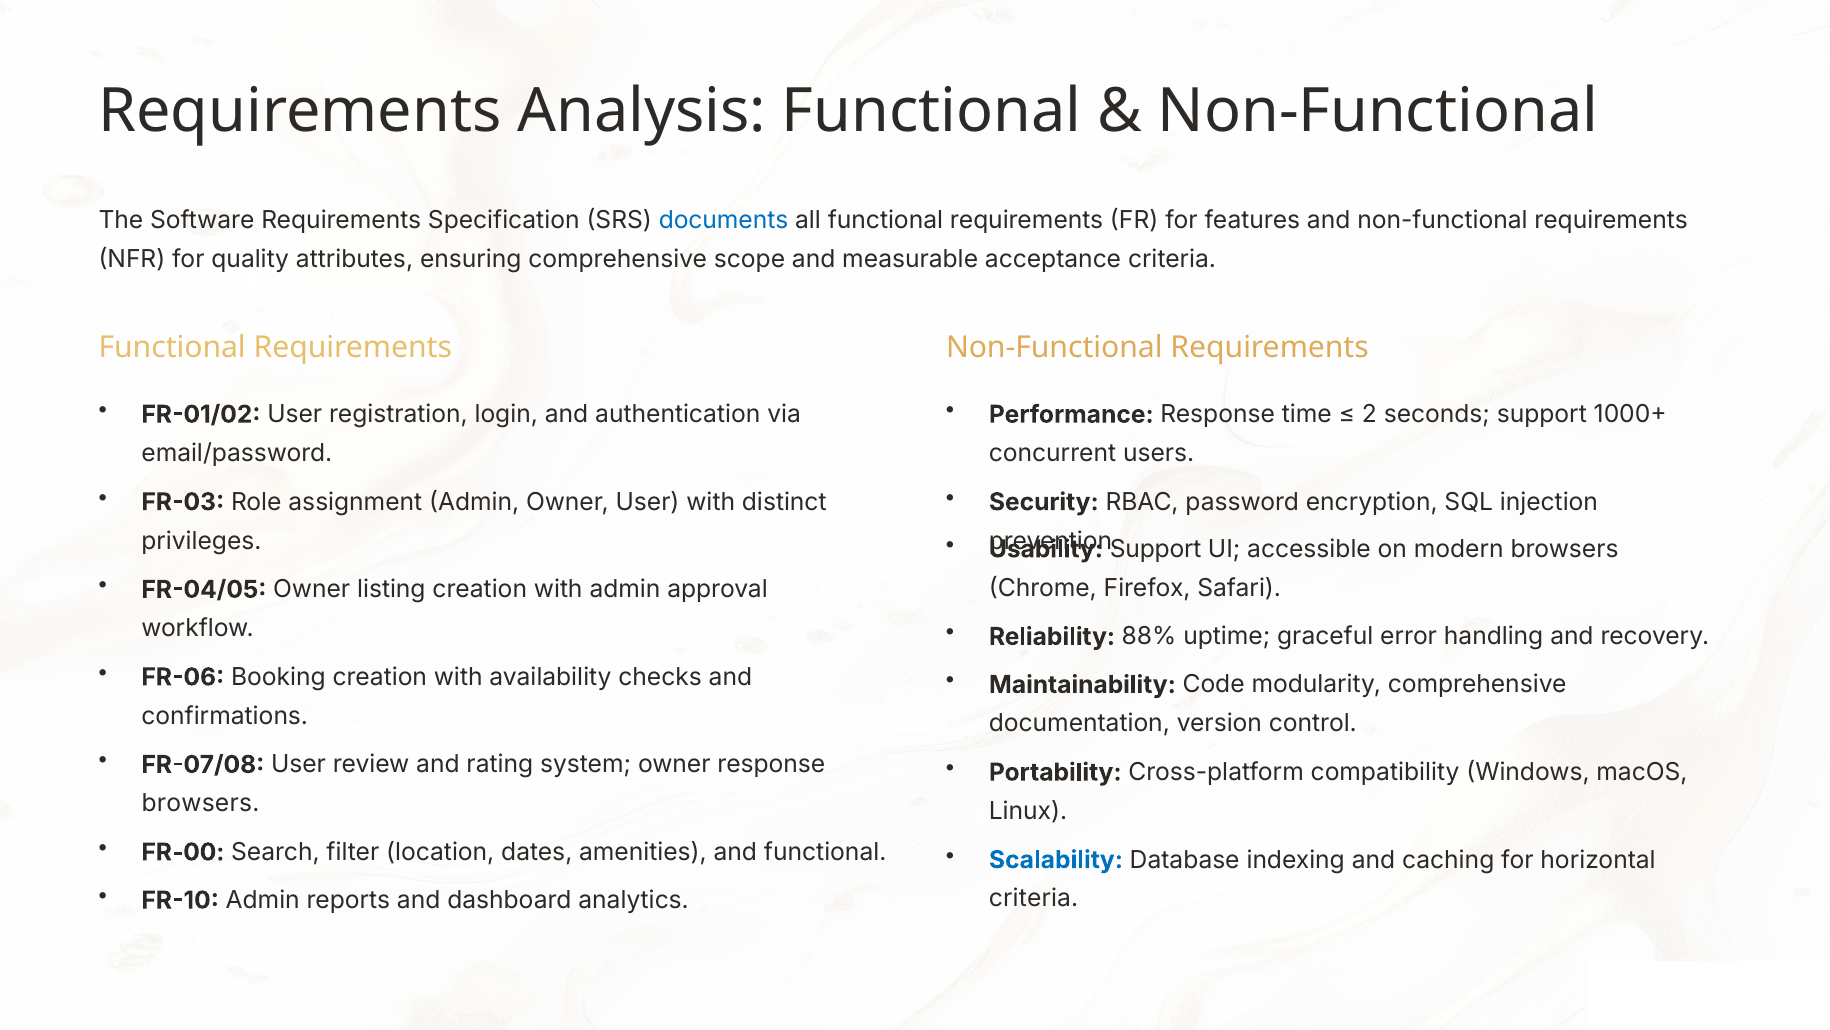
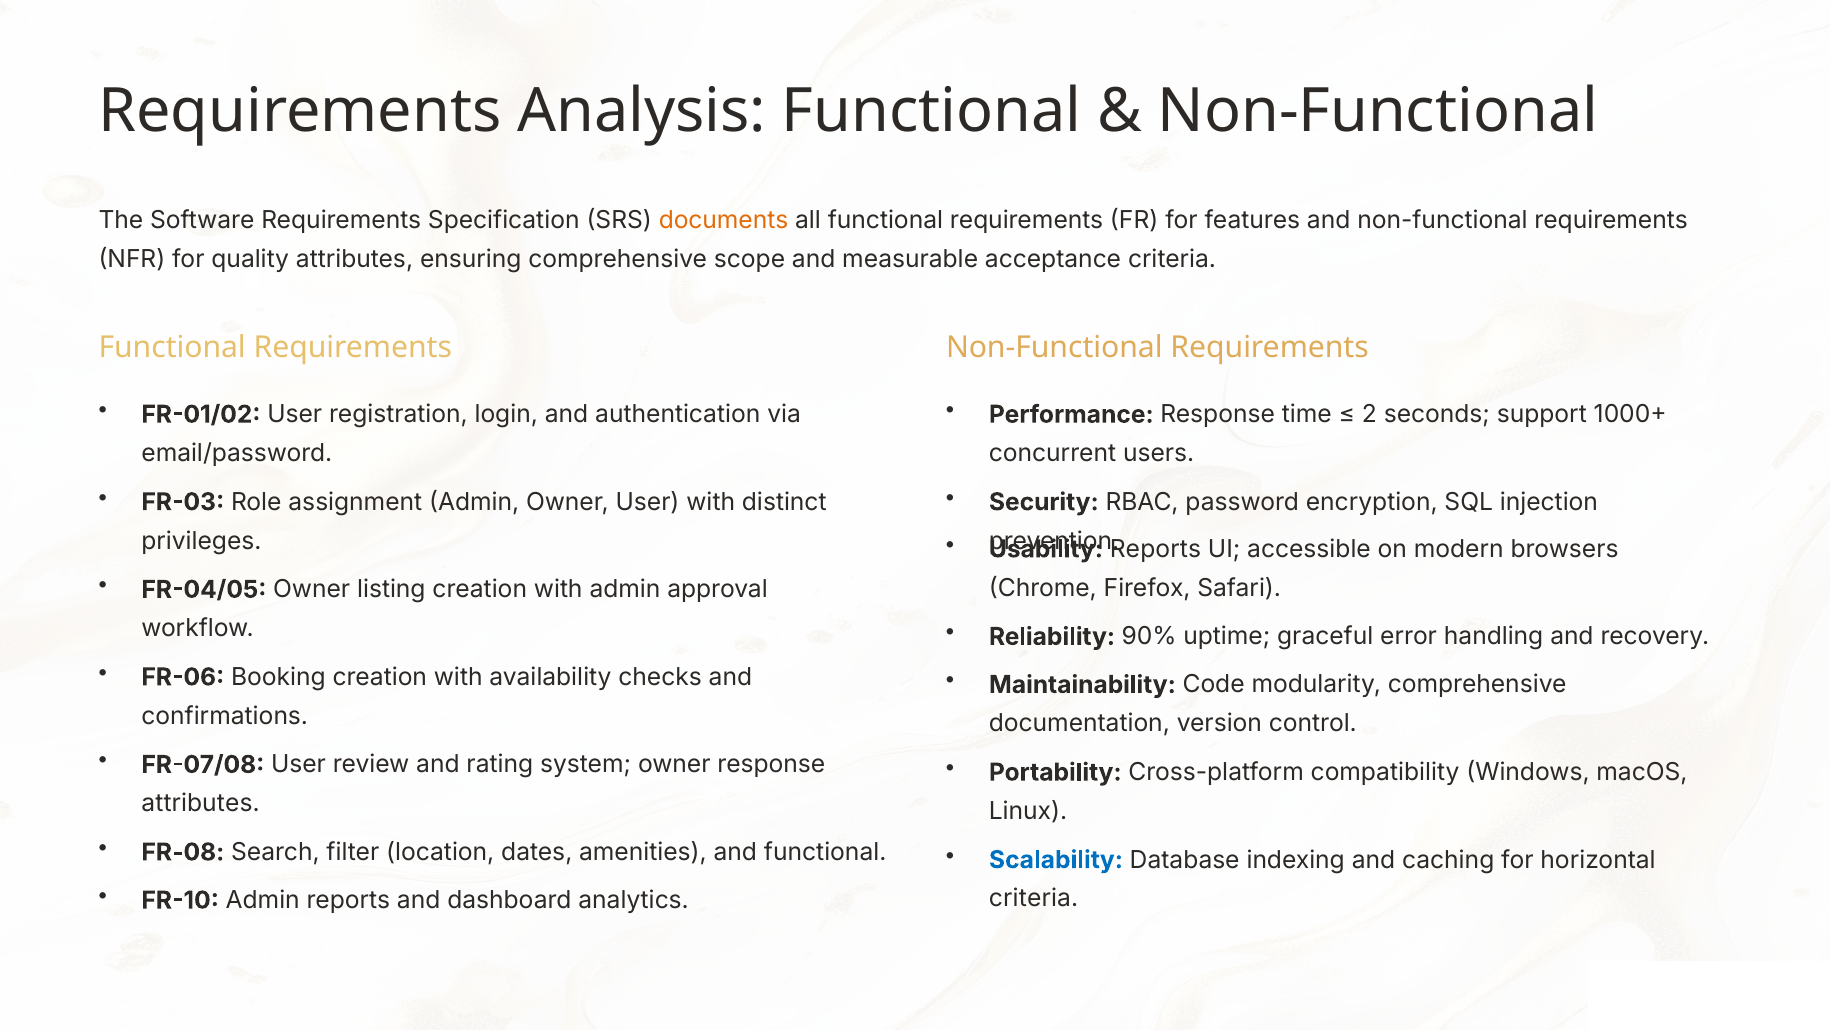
documents colour: blue -> orange
Support at (1156, 549): Support -> Reports
88%: 88% -> 90%
browsers at (200, 803): browsers -> attributes
FR-00: FR-00 -> FR-08
